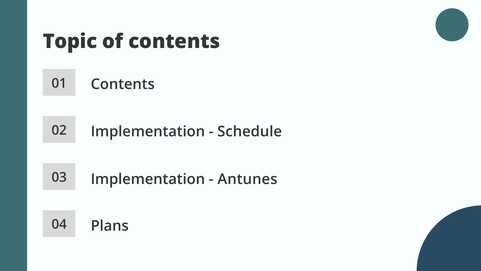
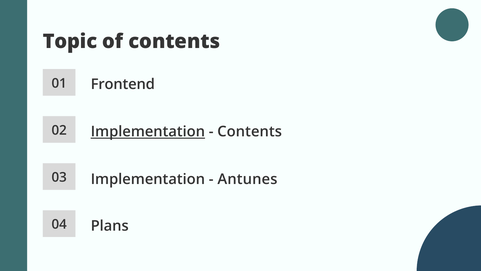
Contents at (123, 84): Contents -> Frontend
Implementation at (148, 132) underline: none -> present
Schedule at (250, 132): Schedule -> Contents
